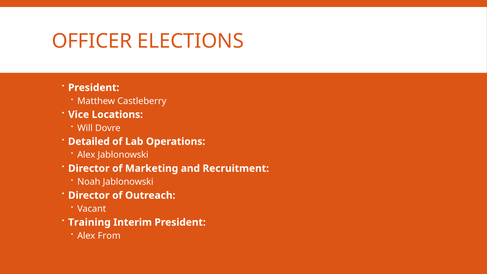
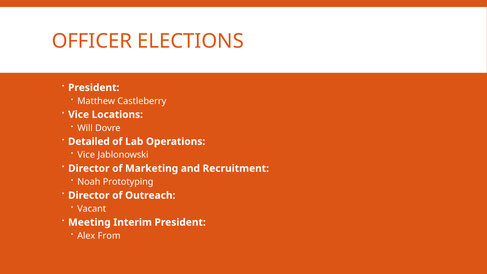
Alex at (86, 155): Alex -> Vice
Noah Jablonowski: Jablonowski -> Prototyping
Training: Training -> Meeting
